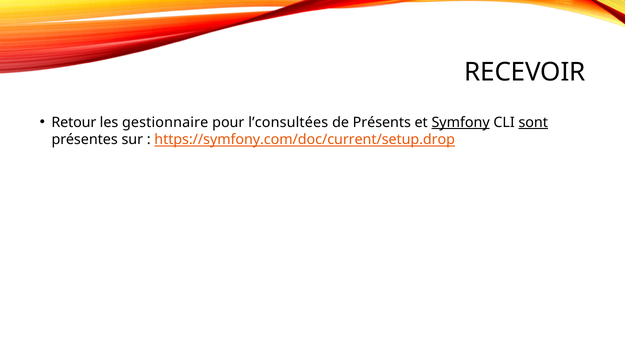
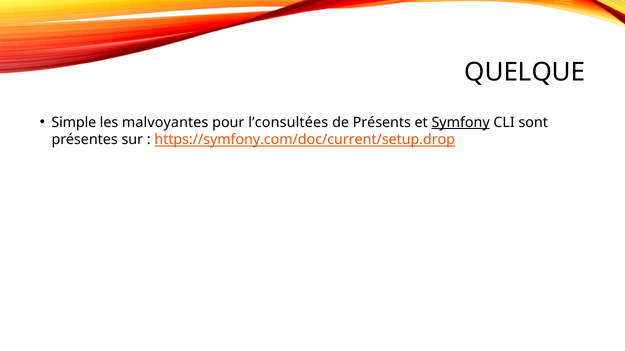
RECEVOIR: RECEVOIR -> QUELQUE
Retour: Retour -> Simple
gestionnaire: gestionnaire -> malvoyantes
sont underline: present -> none
